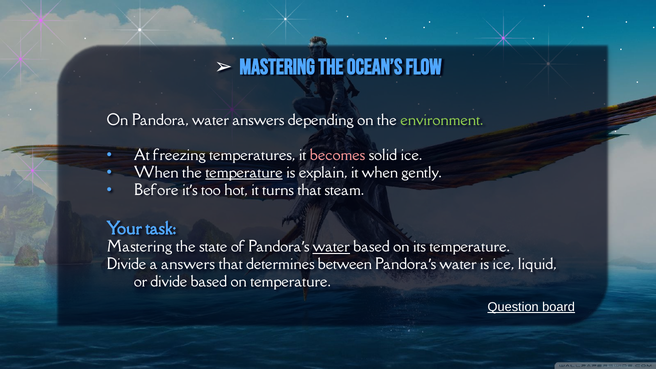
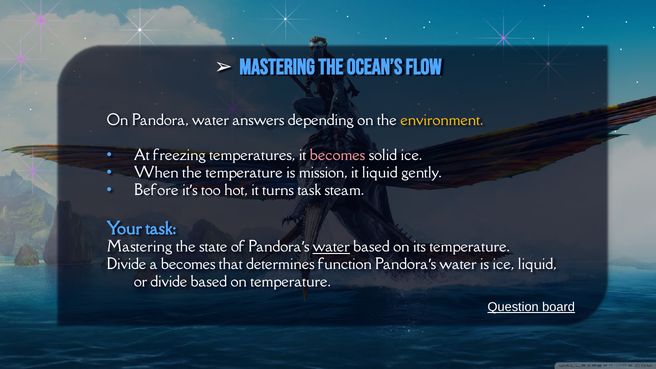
environment colour: light green -> yellow
temperature at (244, 173) underline: present -> none
explain: explain -> mission
it when: when -> liquid
turns that: that -> task
a answers: answers -> becomes
between: between -> function
